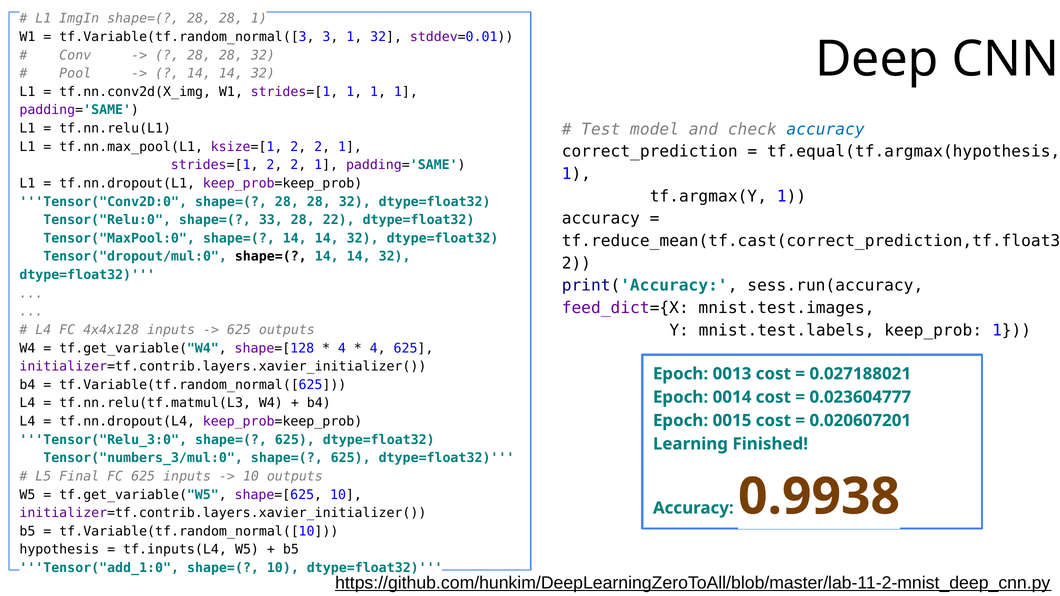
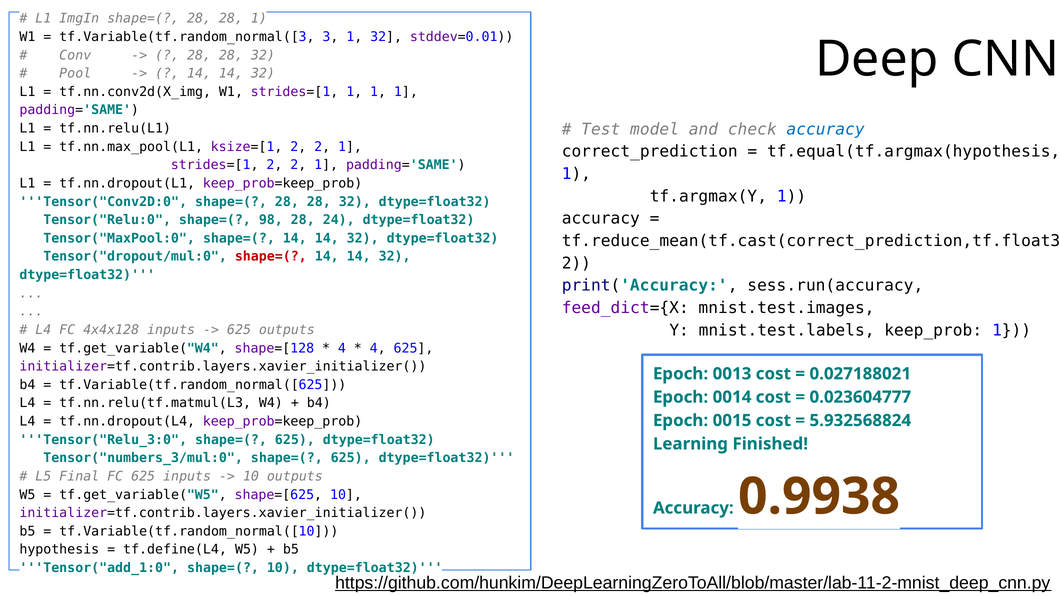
33: 33 -> 98
22: 22 -> 24
shape=( at (271, 257) colour: black -> red
0.020607201: 0.020607201 -> 5.932568824
tf.inputs(L4: tf.inputs(L4 -> tf.define(L4
